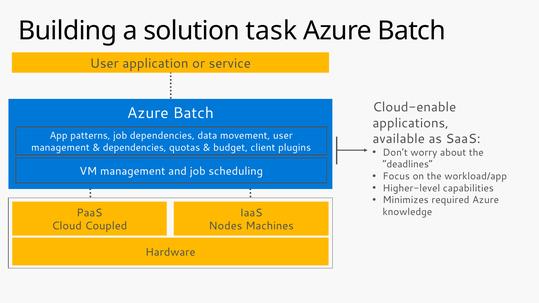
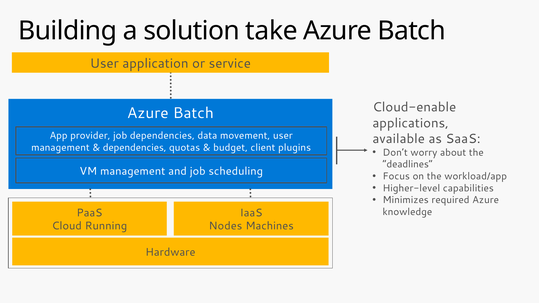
task: task -> take
patterns: patterns -> provider
Coupled: Coupled -> Running
